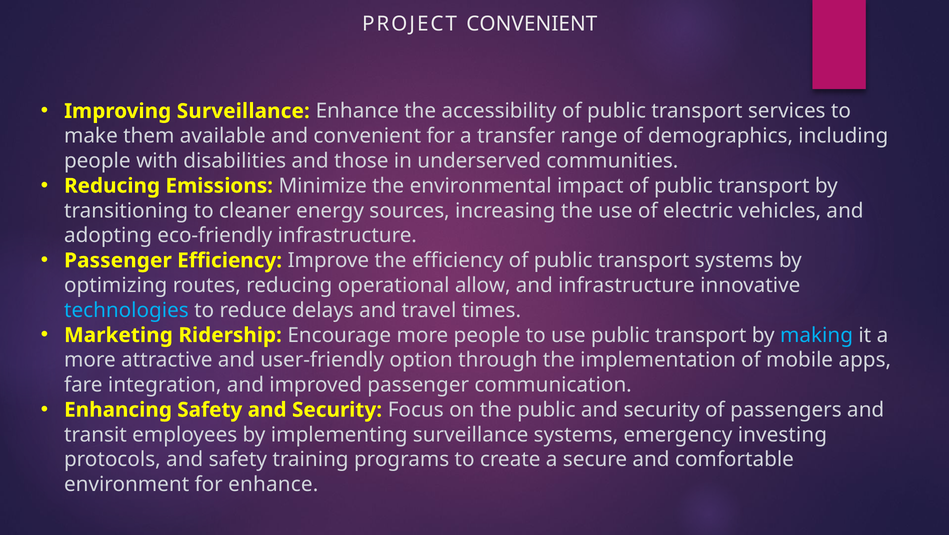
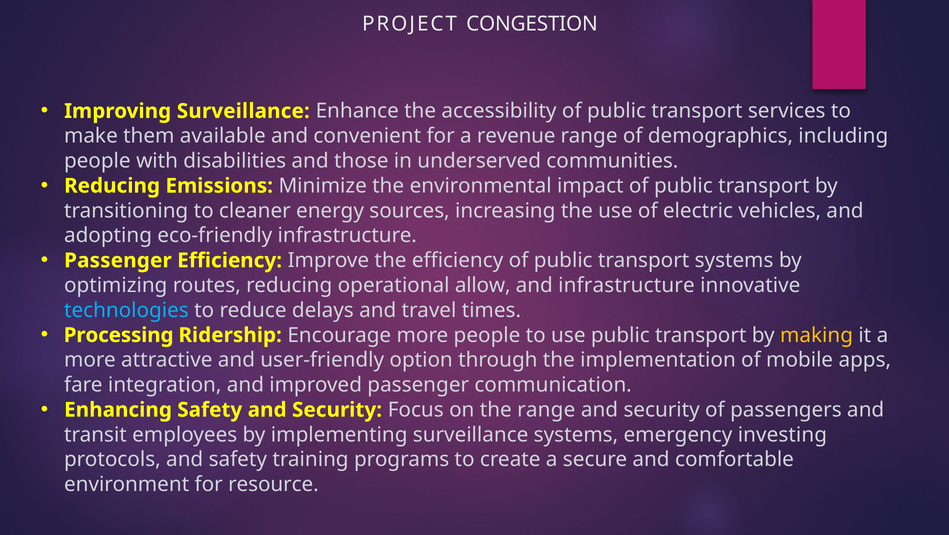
PROJECT CONVENIENT: CONVENIENT -> CONGESTION
transfer: transfer -> revenue
Marketing: Marketing -> Processing
making colour: light blue -> yellow
the public: public -> range
for enhance: enhance -> resource
